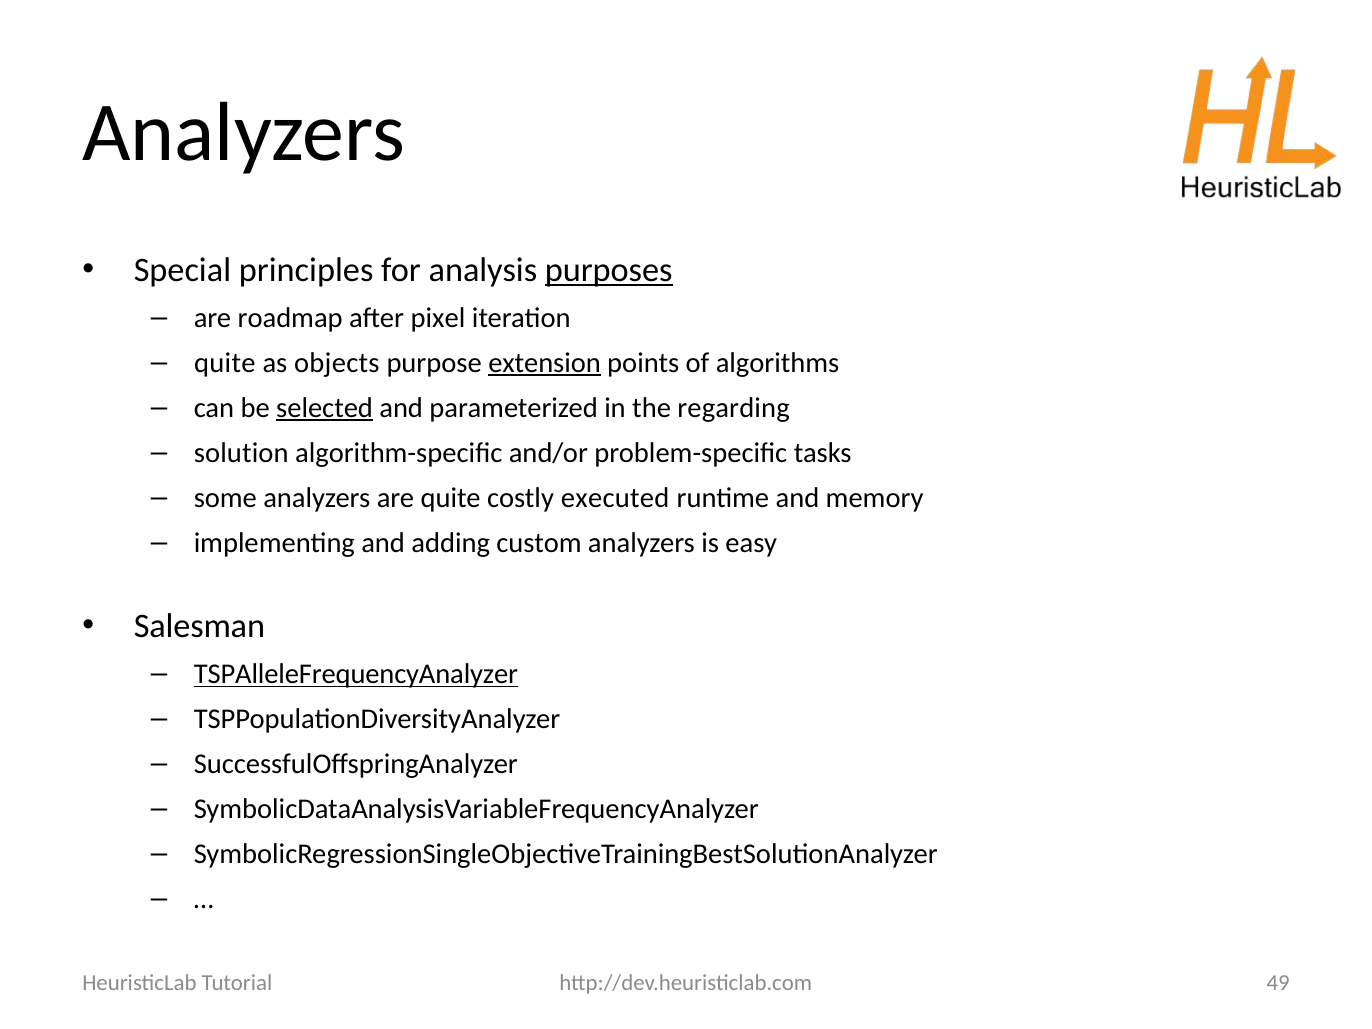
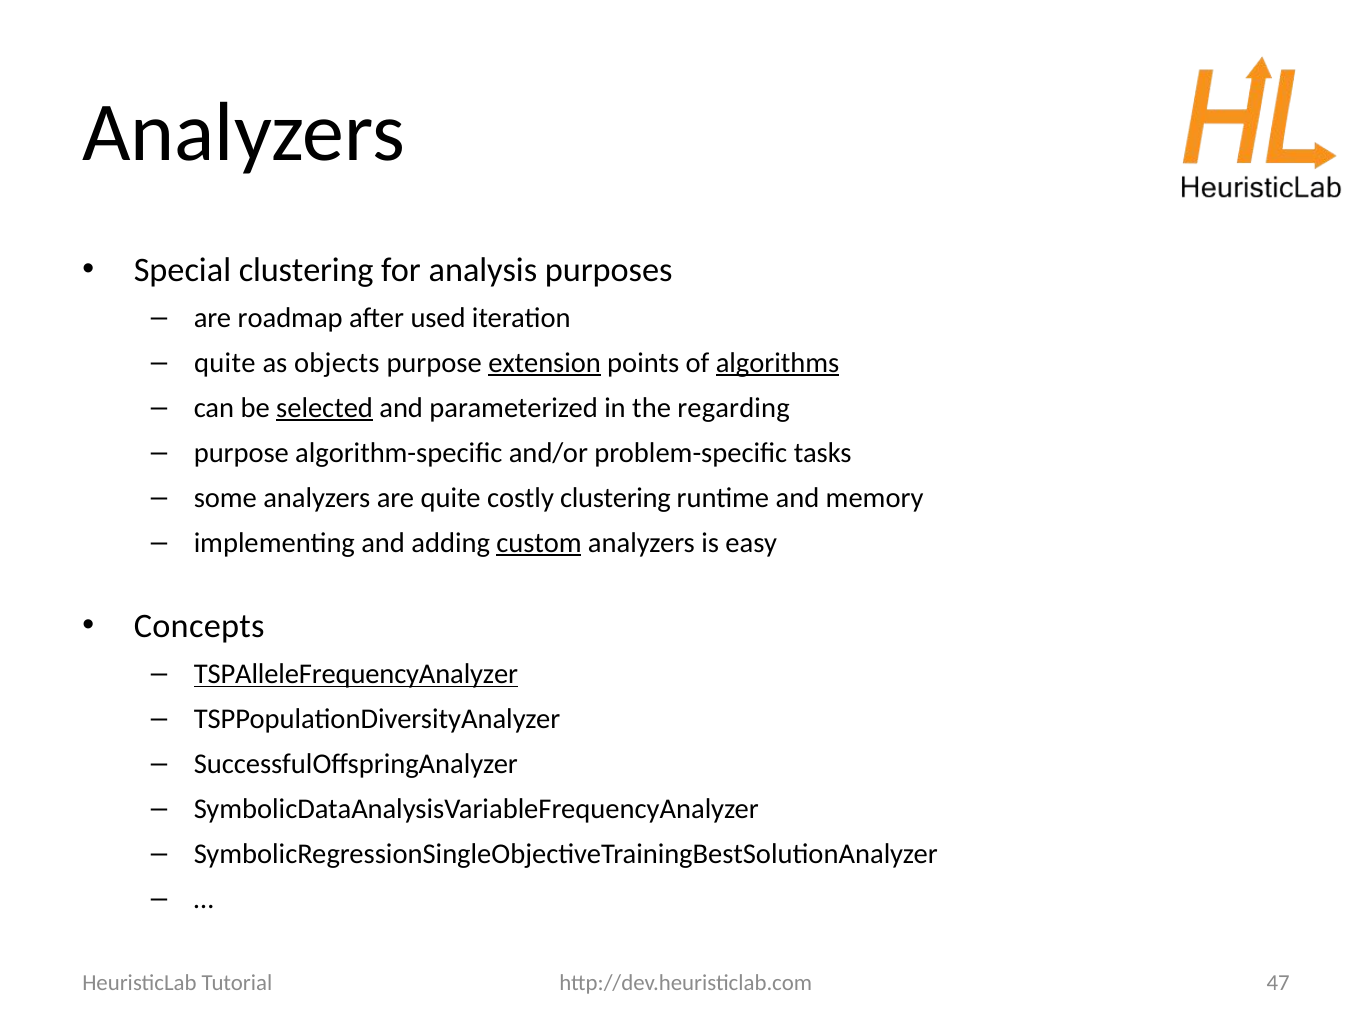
Special principles: principles -> clustering
purposes underline: present -> none
pixel: pixel -> used
algorithms underline: none -> present
solution at (241, 453): solution -> purpose
costly executed: executed -> clustering
custom underline: none -> present
Salesman: Salesman -> Concepts
49: 49 -> 47
